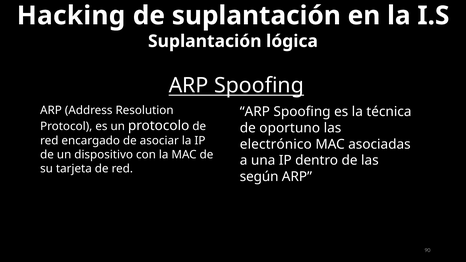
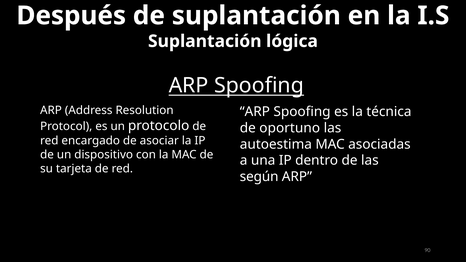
Hacking: Hacking -> Después
electrónico: electrónico -> autoestima
